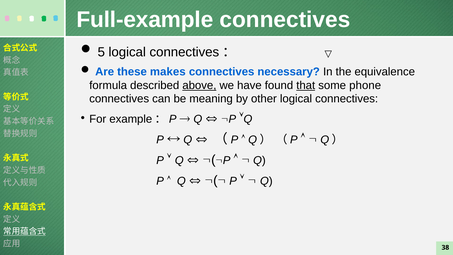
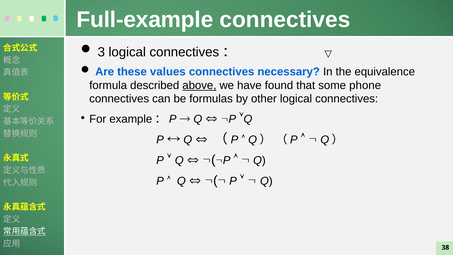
5: 5 -> 3
makes: makes -> values
that underline: present -> none
meaning: meaning -> formulas
